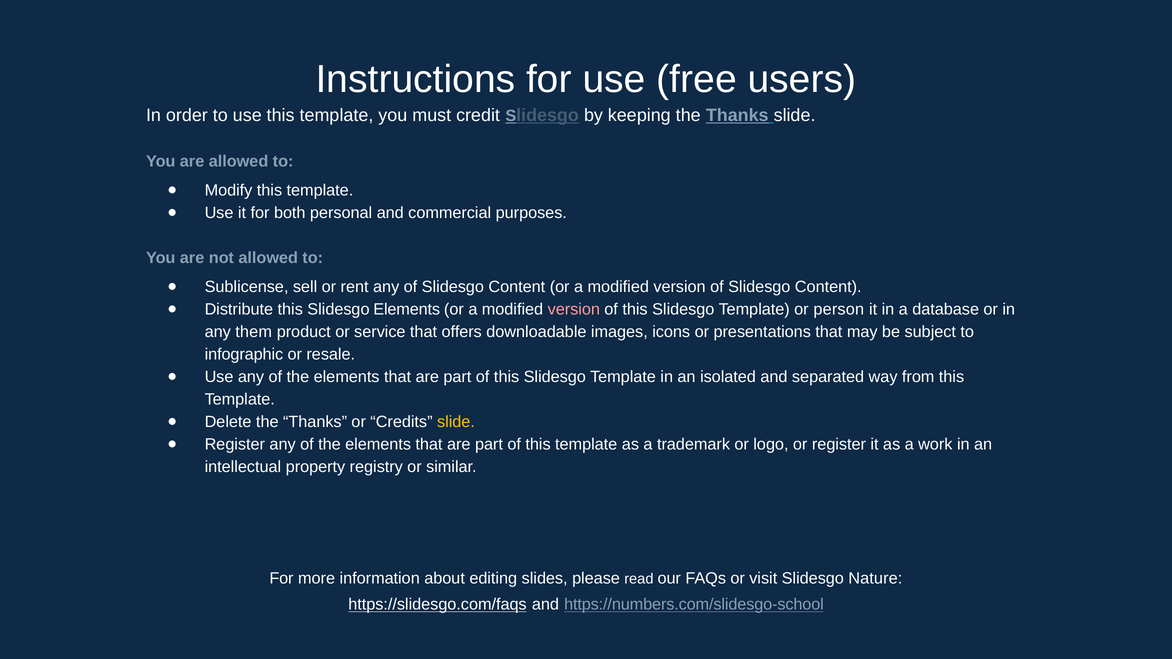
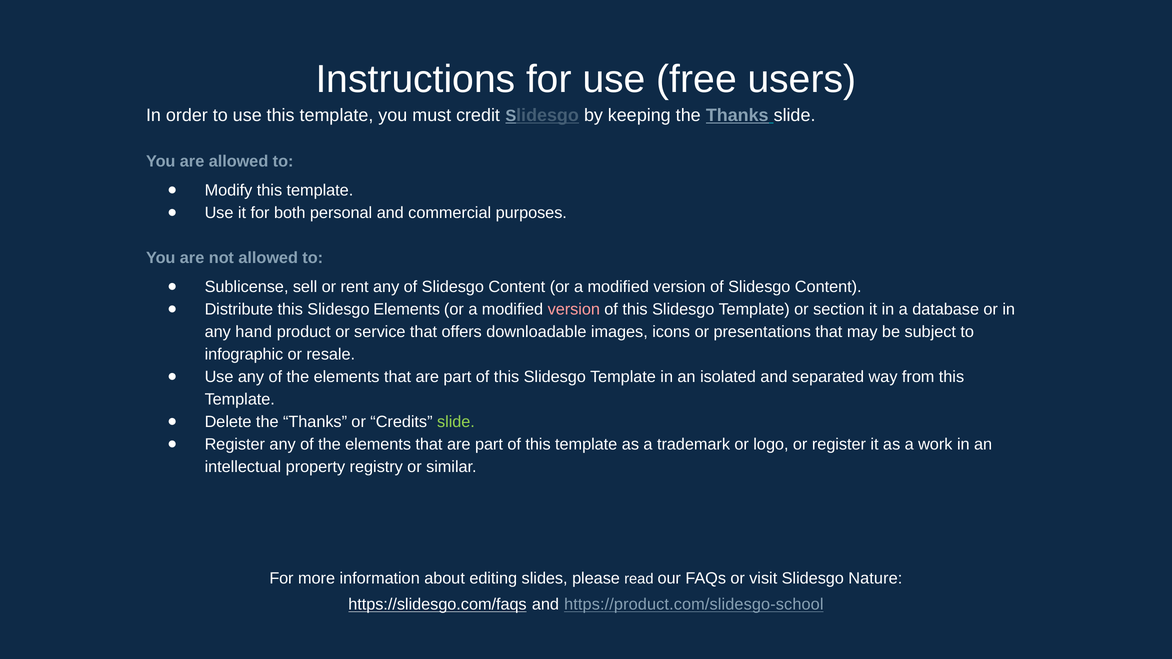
person: person -> section
them: them -> hand
slide at (456, 422) colour: yellow -> light green
https://numbers.com/slidesgo-school: https://numbers.com/slidesgo-school -> https://product.com/slidesgo-school
